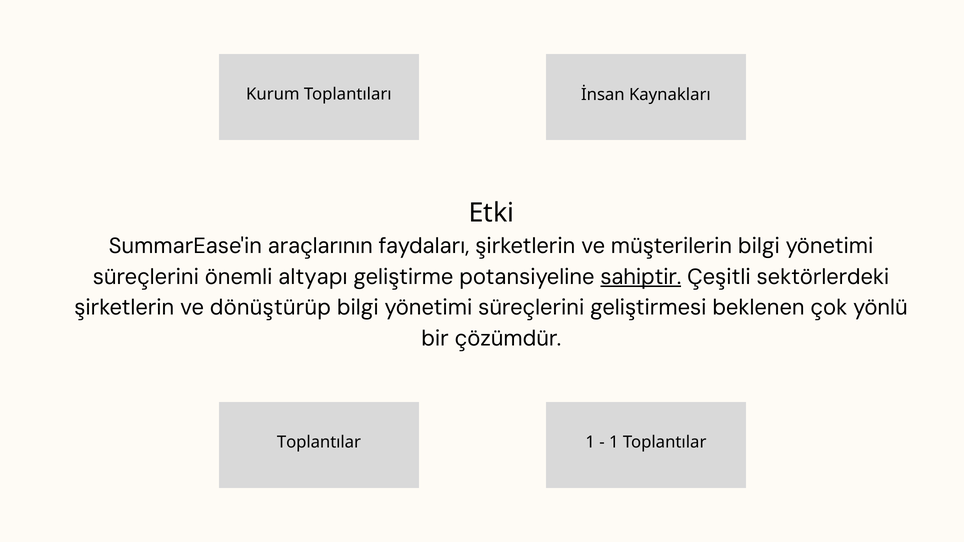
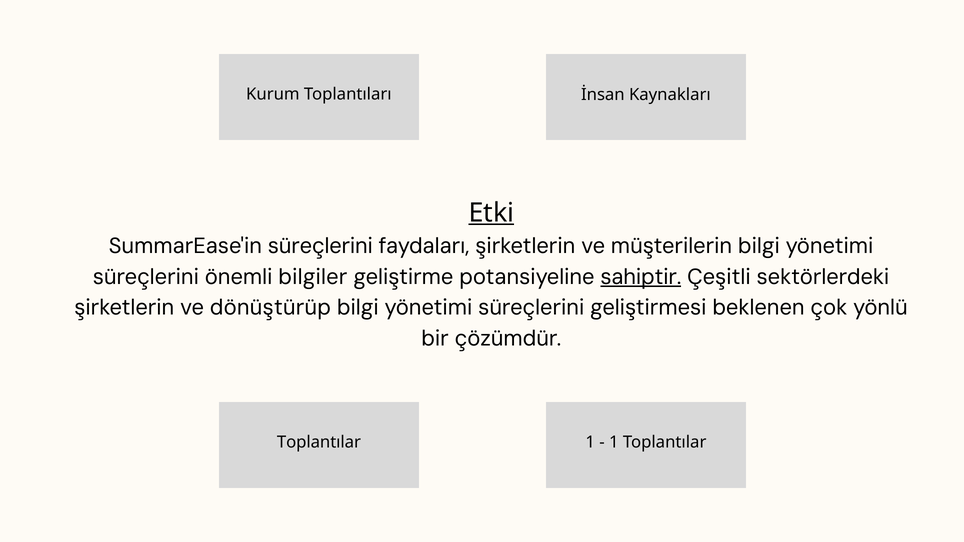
Etki underline: none -> present
SummarEase'in araçlarının: araçlarının -> süreçlerini
altyapı: altyapı -> bilgiler
